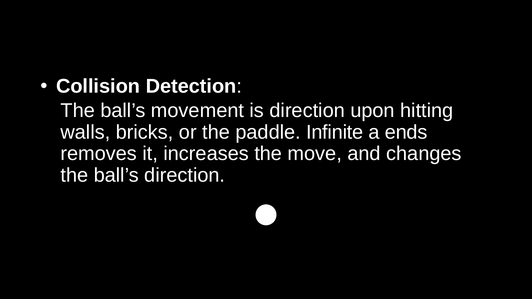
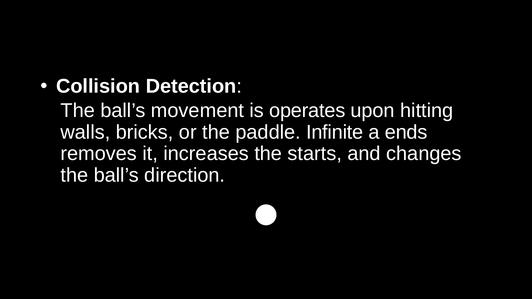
is direction: direction -> operates
move: move -> starts
